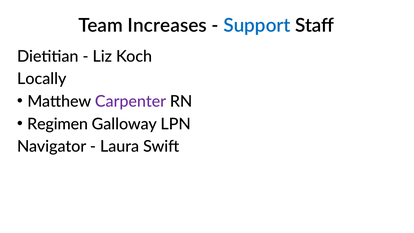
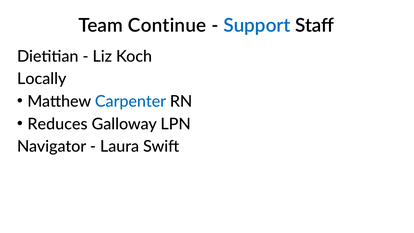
Increases: Increases -> Continue
Carpenter colour: purple -> blue
Regimen: Regimen -> Reduces
